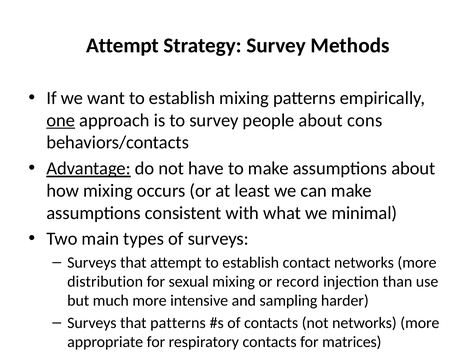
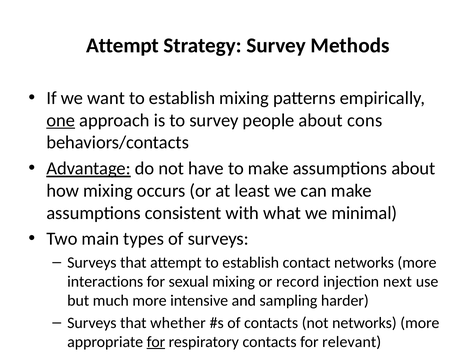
distribution: distribution -> interactions
than: than -> next
that patterns: patterns -> whether
for at (156, 342) underline: none -> present
matrices: matrices -> relevant
